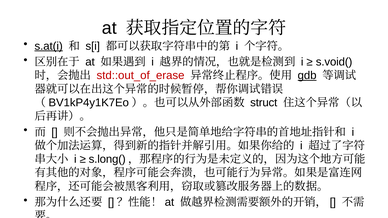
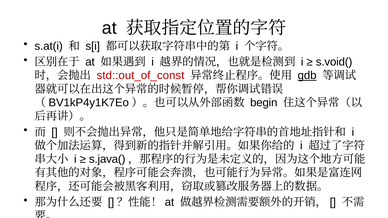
s.at(i underline: present -> none
std::out_of_erase: std::out_of_erase -> std::out_of_const
struct: struct -> begin
s.long(: s.long( -> s.java(
